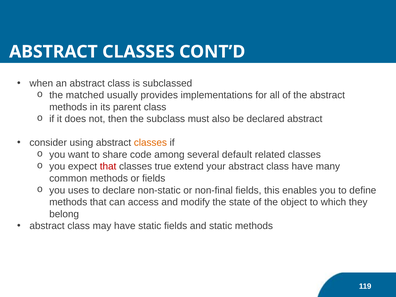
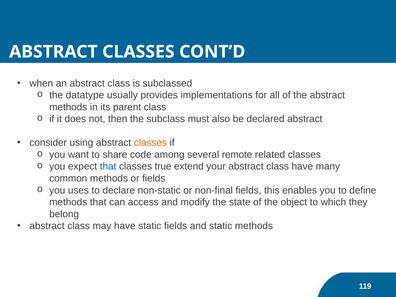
matched: matched -> datatype
default: default -> remote
that at (108, 166) colour: red -> blue
